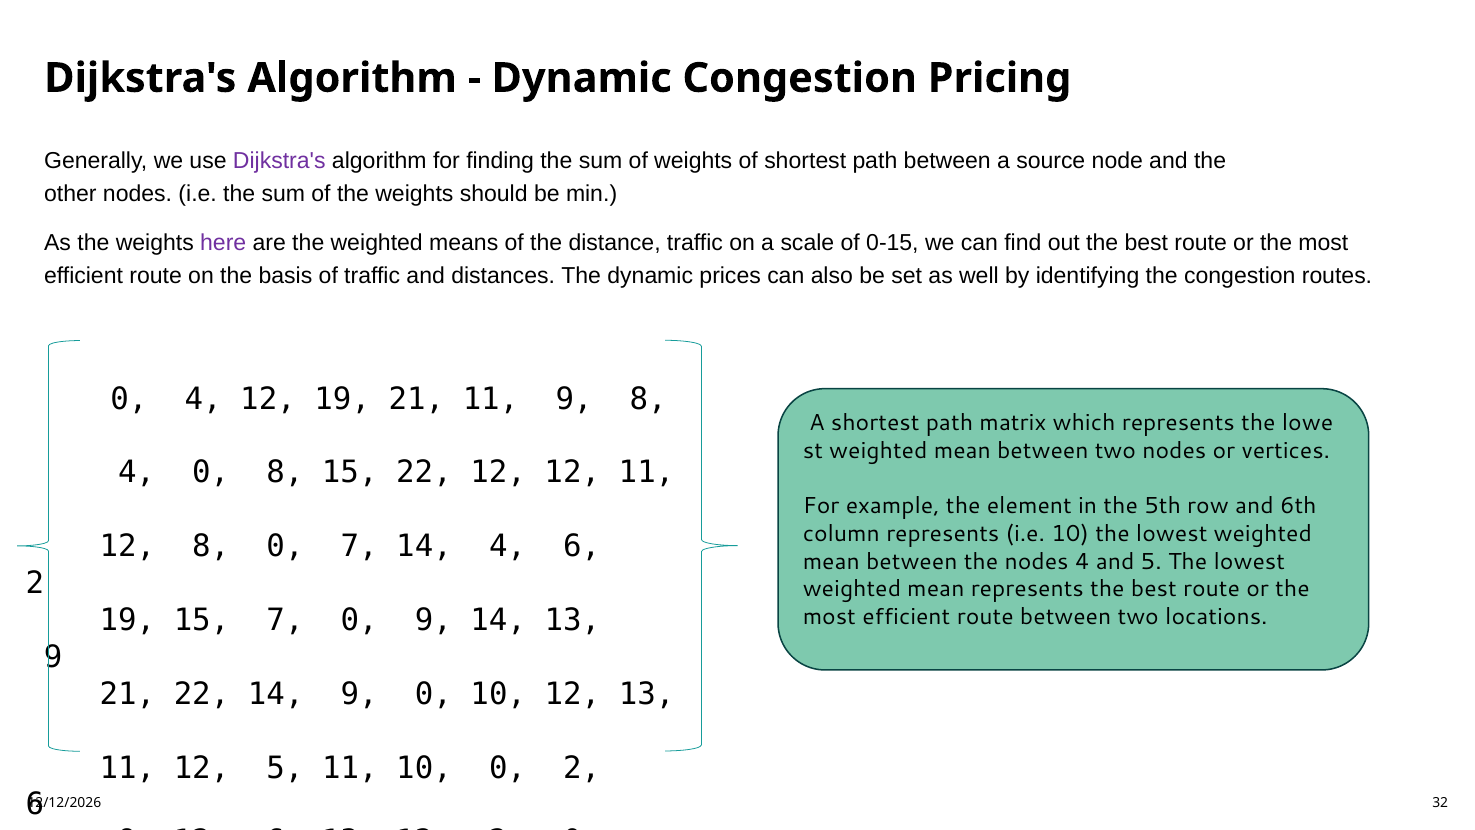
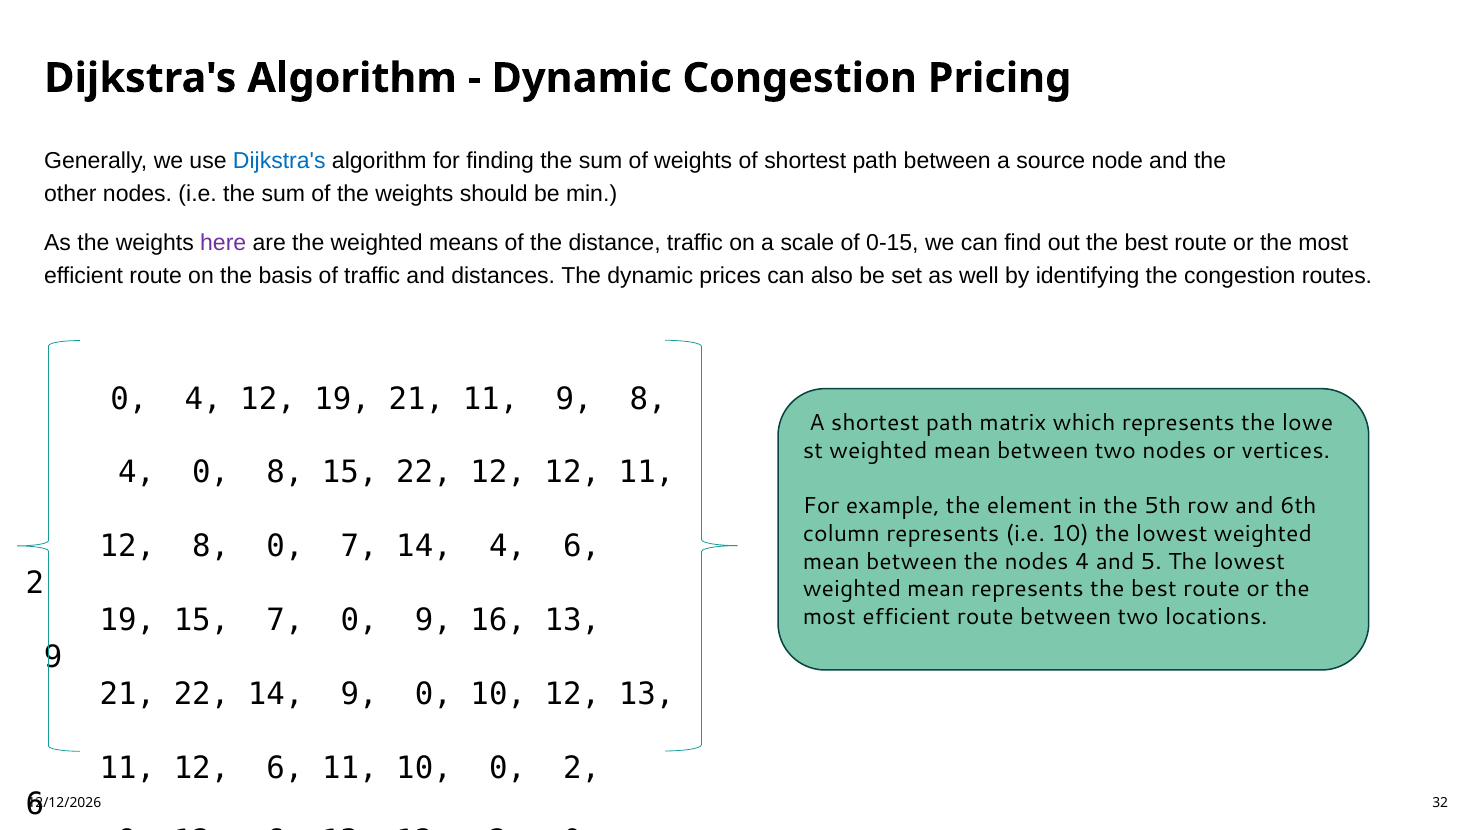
Dijkstra's at (279, 161) colour: purple -> blue
0 9 14: 14 -> 16
11 12 5: 5 -> 6
